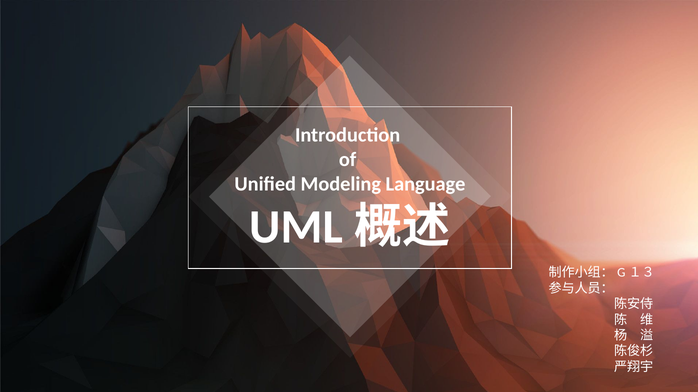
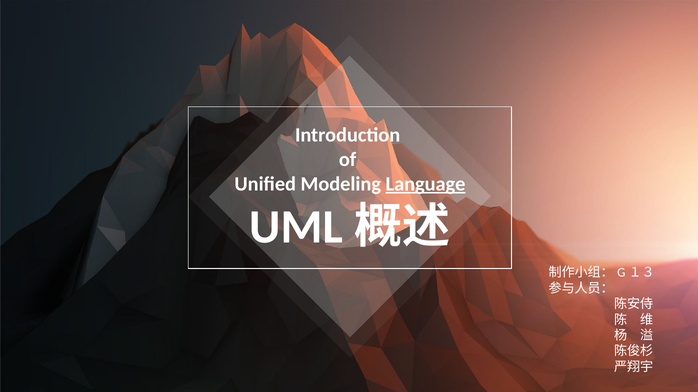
Language underline: none -> present
